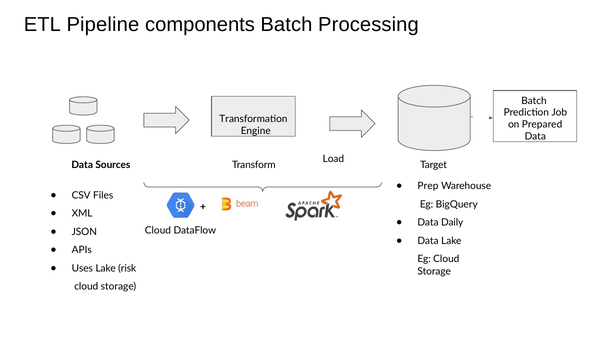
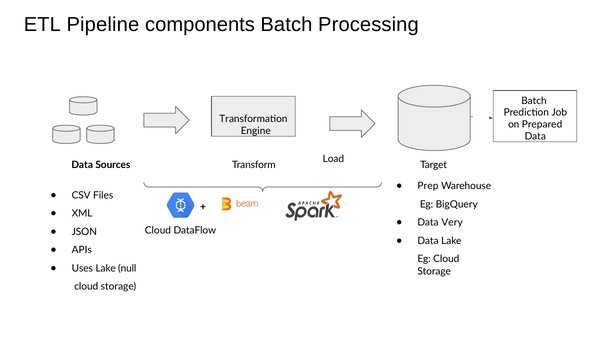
Daily: Daily -> Very
risk: risk -> null
